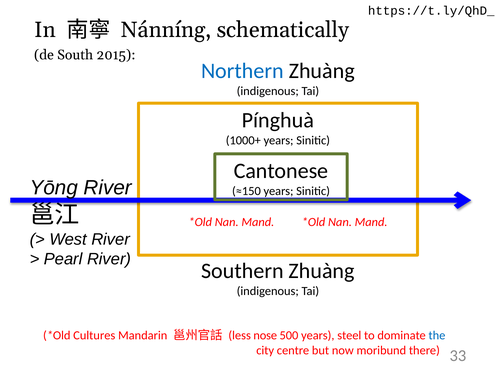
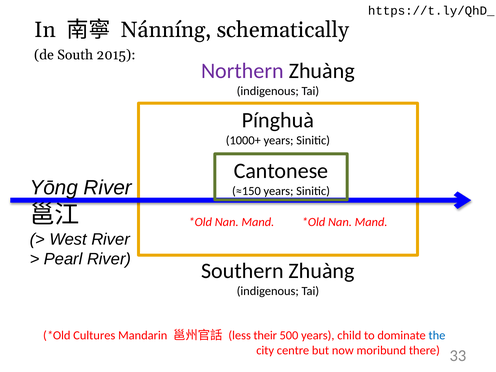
Northern colour: blue -> purple
nose: nose -> their
steel: steel -> child
